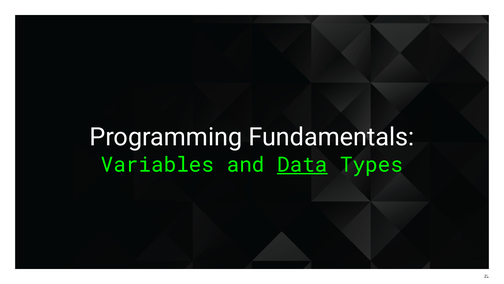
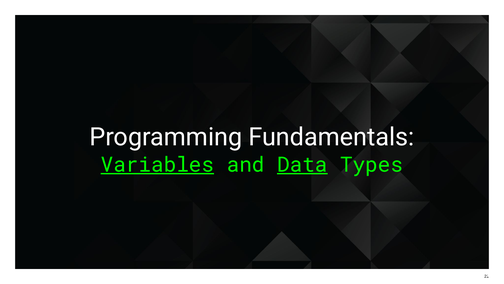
Variables underline: none -> present
